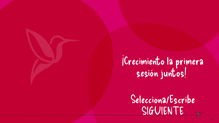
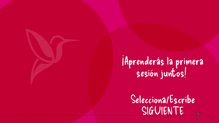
¡Crecimiento: ¡Crecimiento -> ¡Aprenderás
